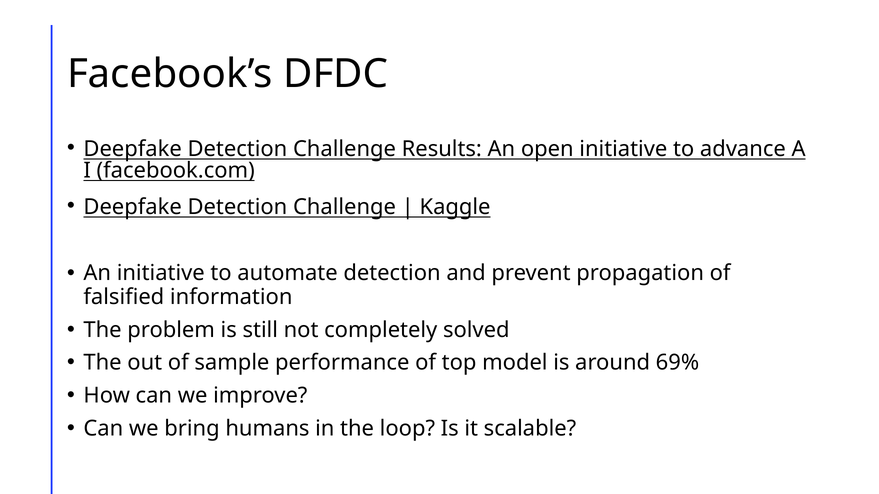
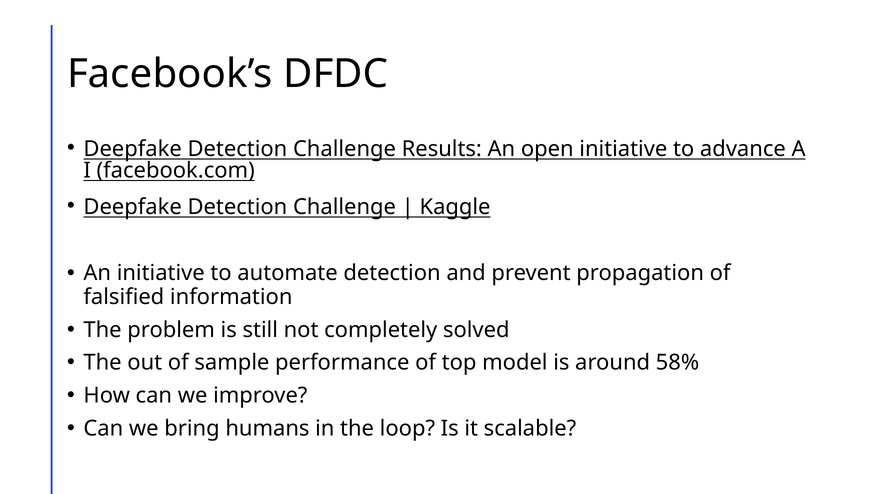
69%: 69% -> 58%
